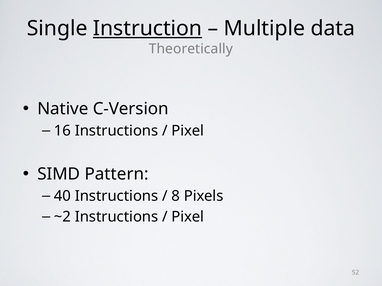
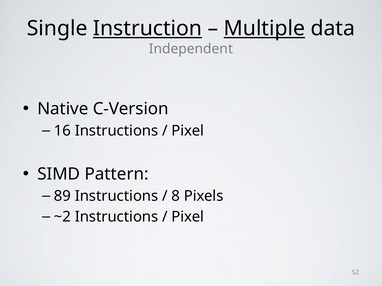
Multiple underline: none -> present
Theoretically: Theoretically -> Independent
40: 40 -> 89
